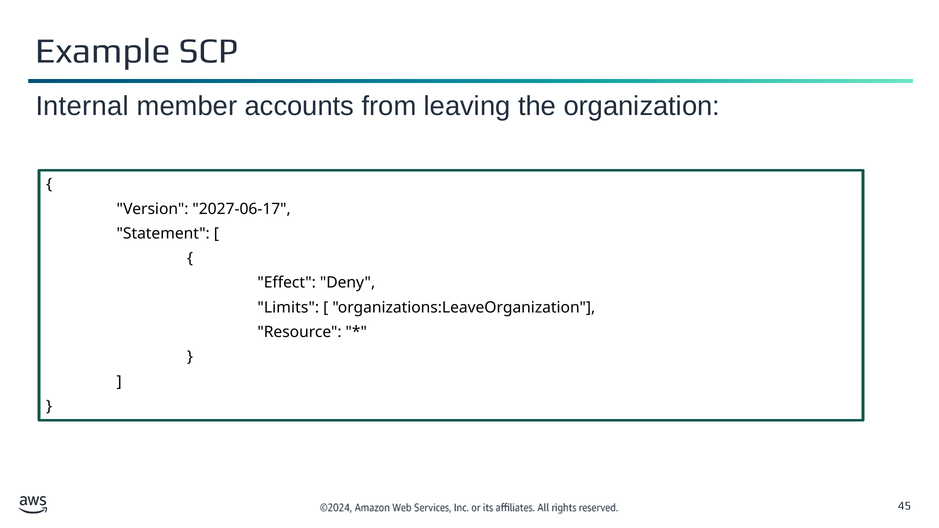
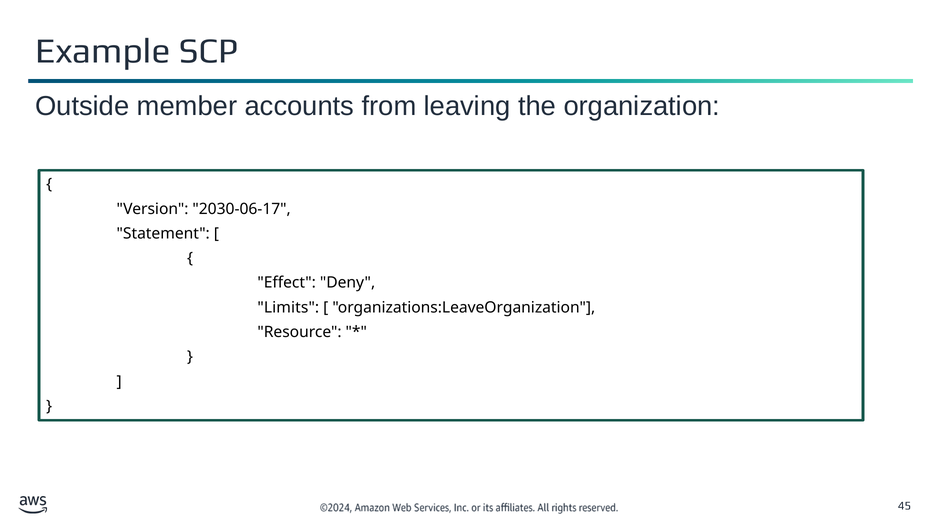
Internal: Internal -> Outside
2027-06-17: 2027-06-17 -> 2030-06-17
